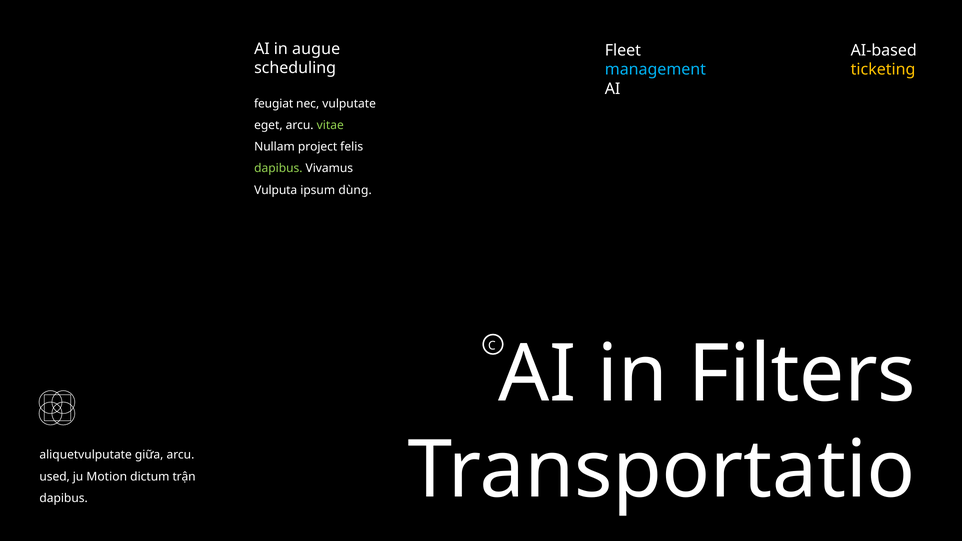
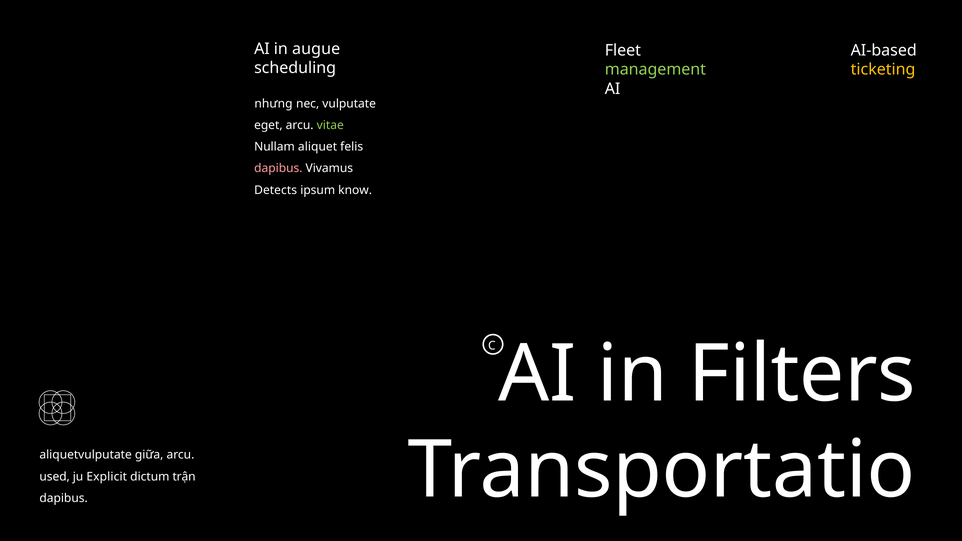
management colour: light blue -> light green
feugiat: feugiat -> nhưng
project: project -> aliquet
dapibus at (278, 169) colour: light green -> pink
Vulputa: Vulputa -> Detects
dùng: dùng -> know
Motion: Motion -> Explicit
